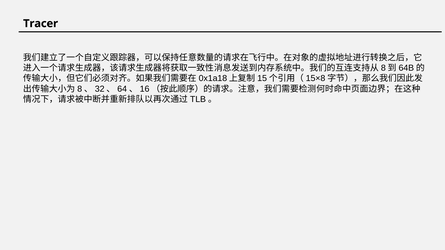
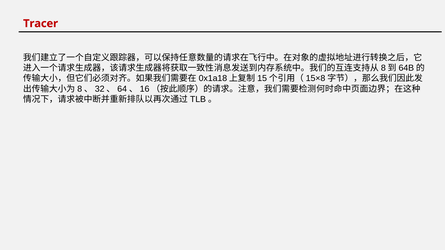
Tracer colour: black -> red
